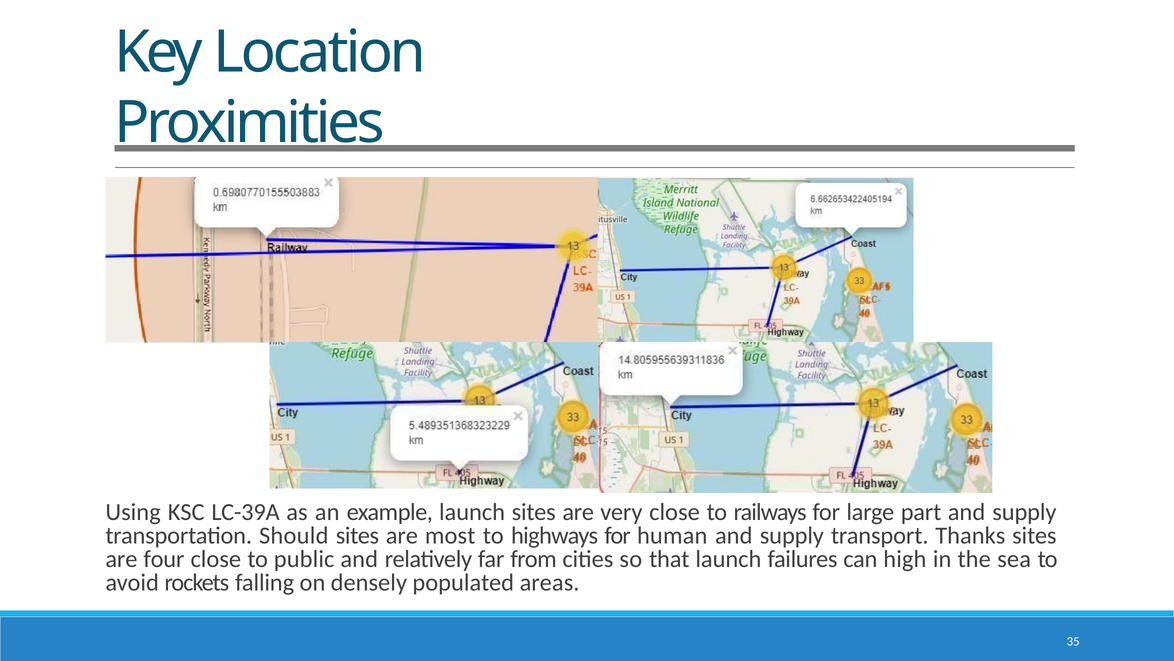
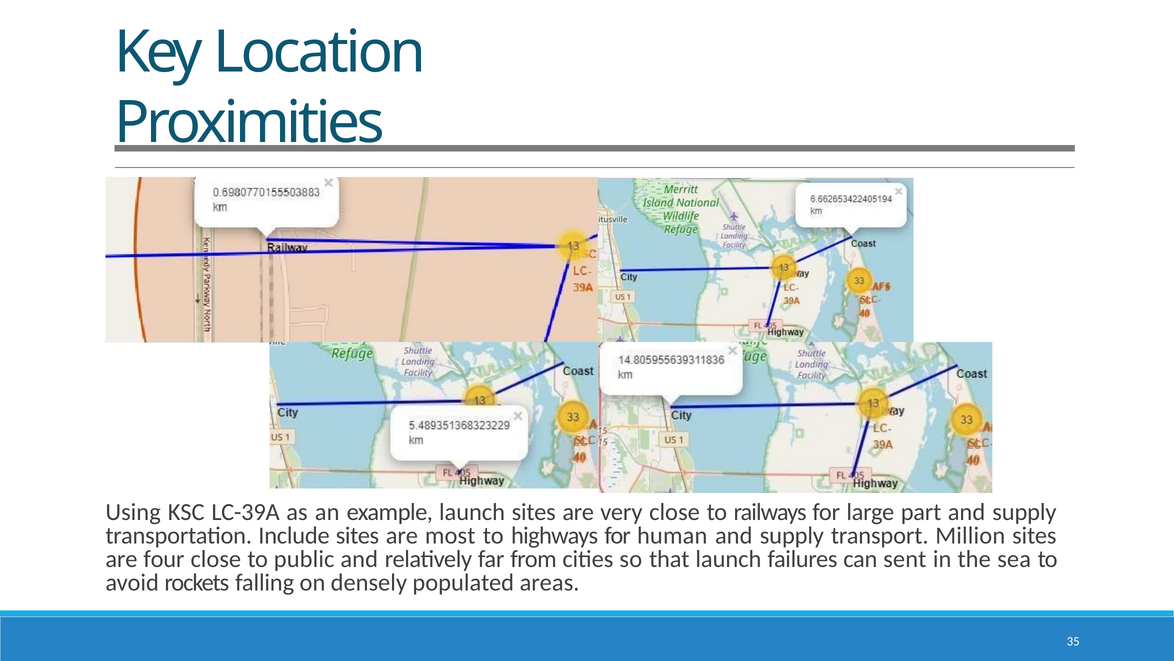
Should: Should -> Include
Thanks: Thanks -> Million
high: high -> sent
